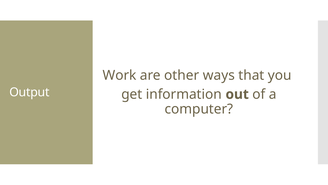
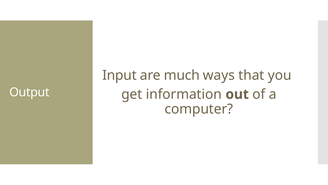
Work: Work -> Input
other: other -> much
